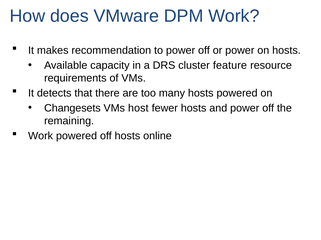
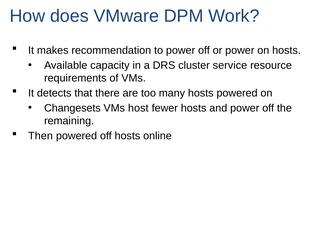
feature: feature -> service
Work at (41, 136): Work -> Then
